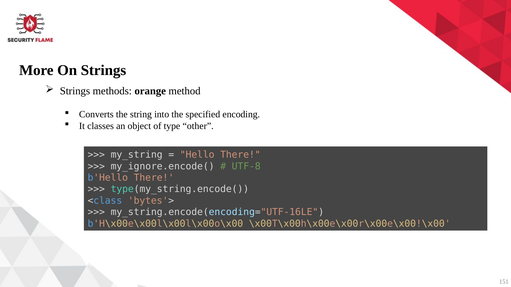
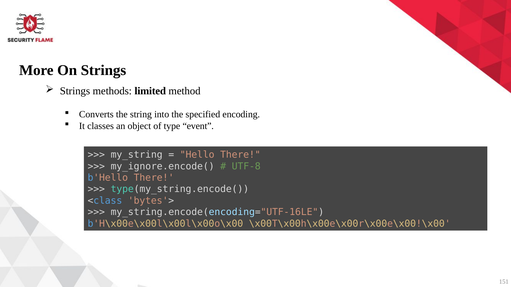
orange: orange -> limited
other: other -> event
